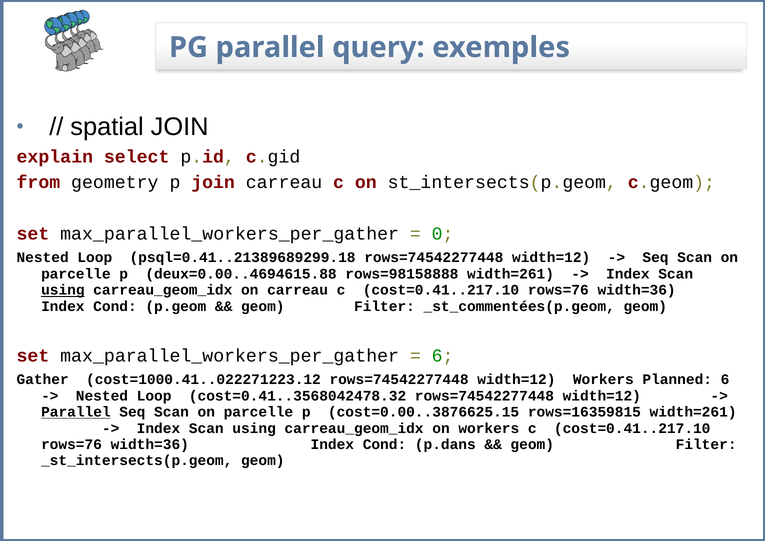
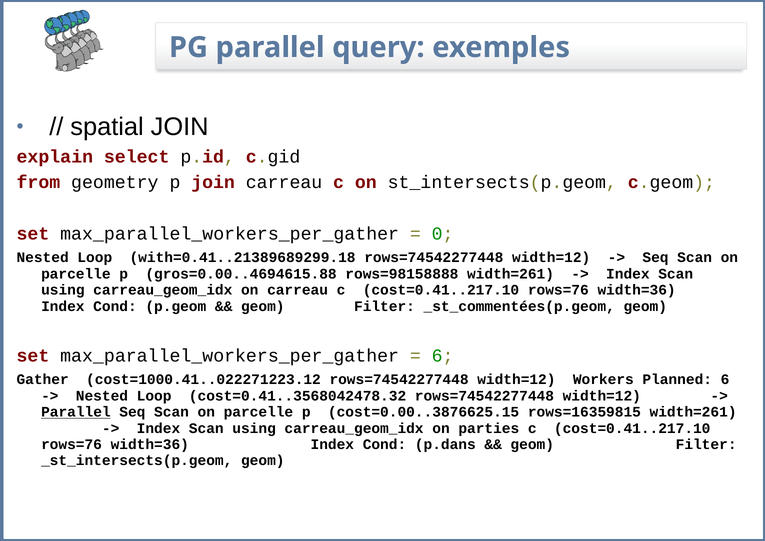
psql=0.41..21389689299.18: psql=0.41..21389689299.18 -> with=0.41..21389689299.18
deux=0.00..4694615.88: deux=0.00..4694615.88 -> gros=0.00..4694615.88
using at (63, 290) underline: present -> none
on workers: workers -> parties
